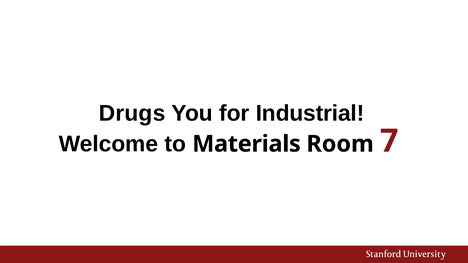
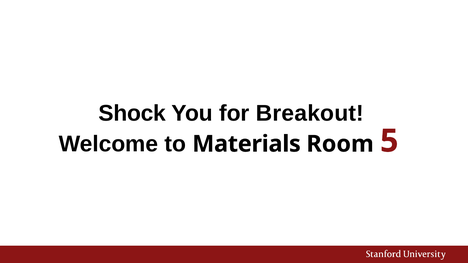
Drugs: Drugs -> Shock
Industrial: Industrial -> Breakout
7: 7 -> 5
